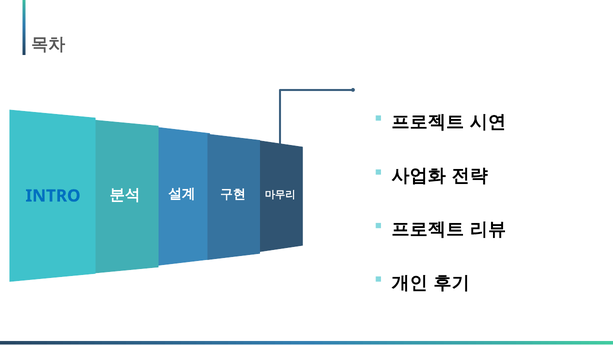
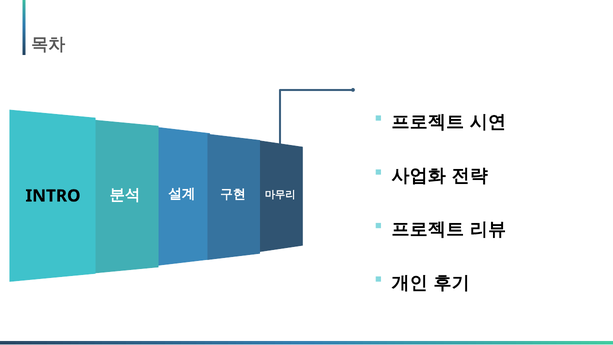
INTRO colour: blue -> black
